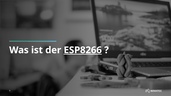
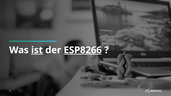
ist underline: none -> present
